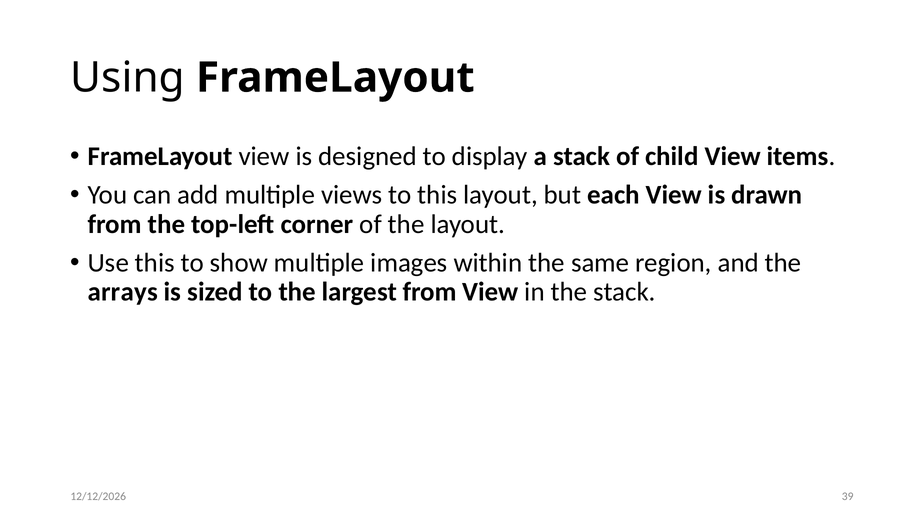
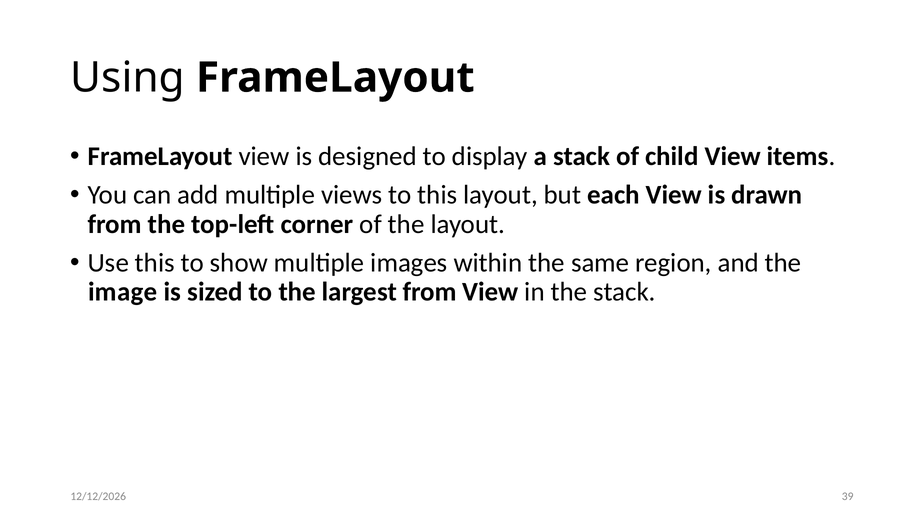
arrays: arrays -> image
